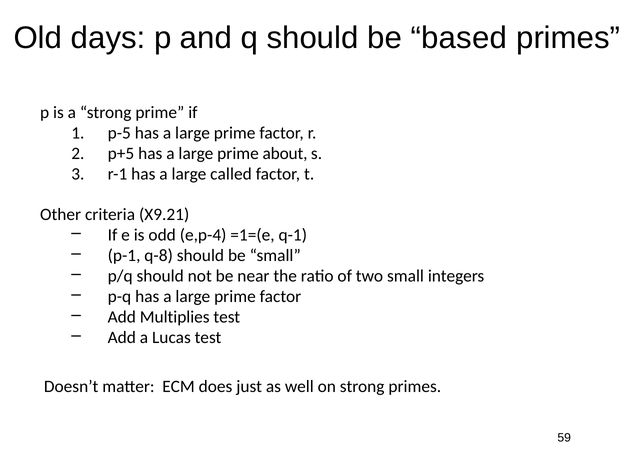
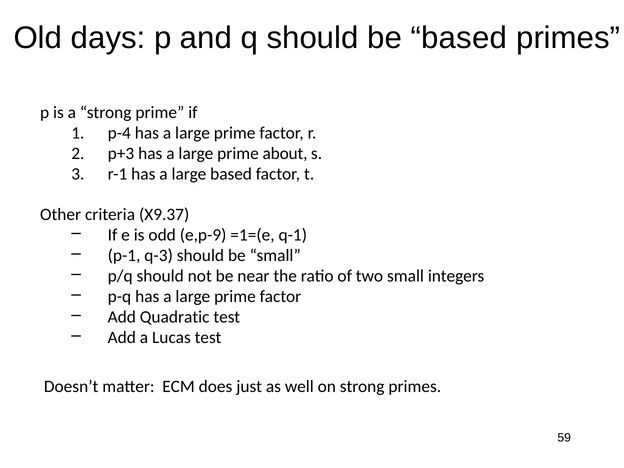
p-5: p-5 -> p-4
p+5: p+5 -> p+3
large called: called -> based
X9.21: X9.21 -> X9.37
e,p-4: e,p-4 -> e,p-9
q-8: q-8 -> q-3
Multiplies: Multiplies -> Quadratic
